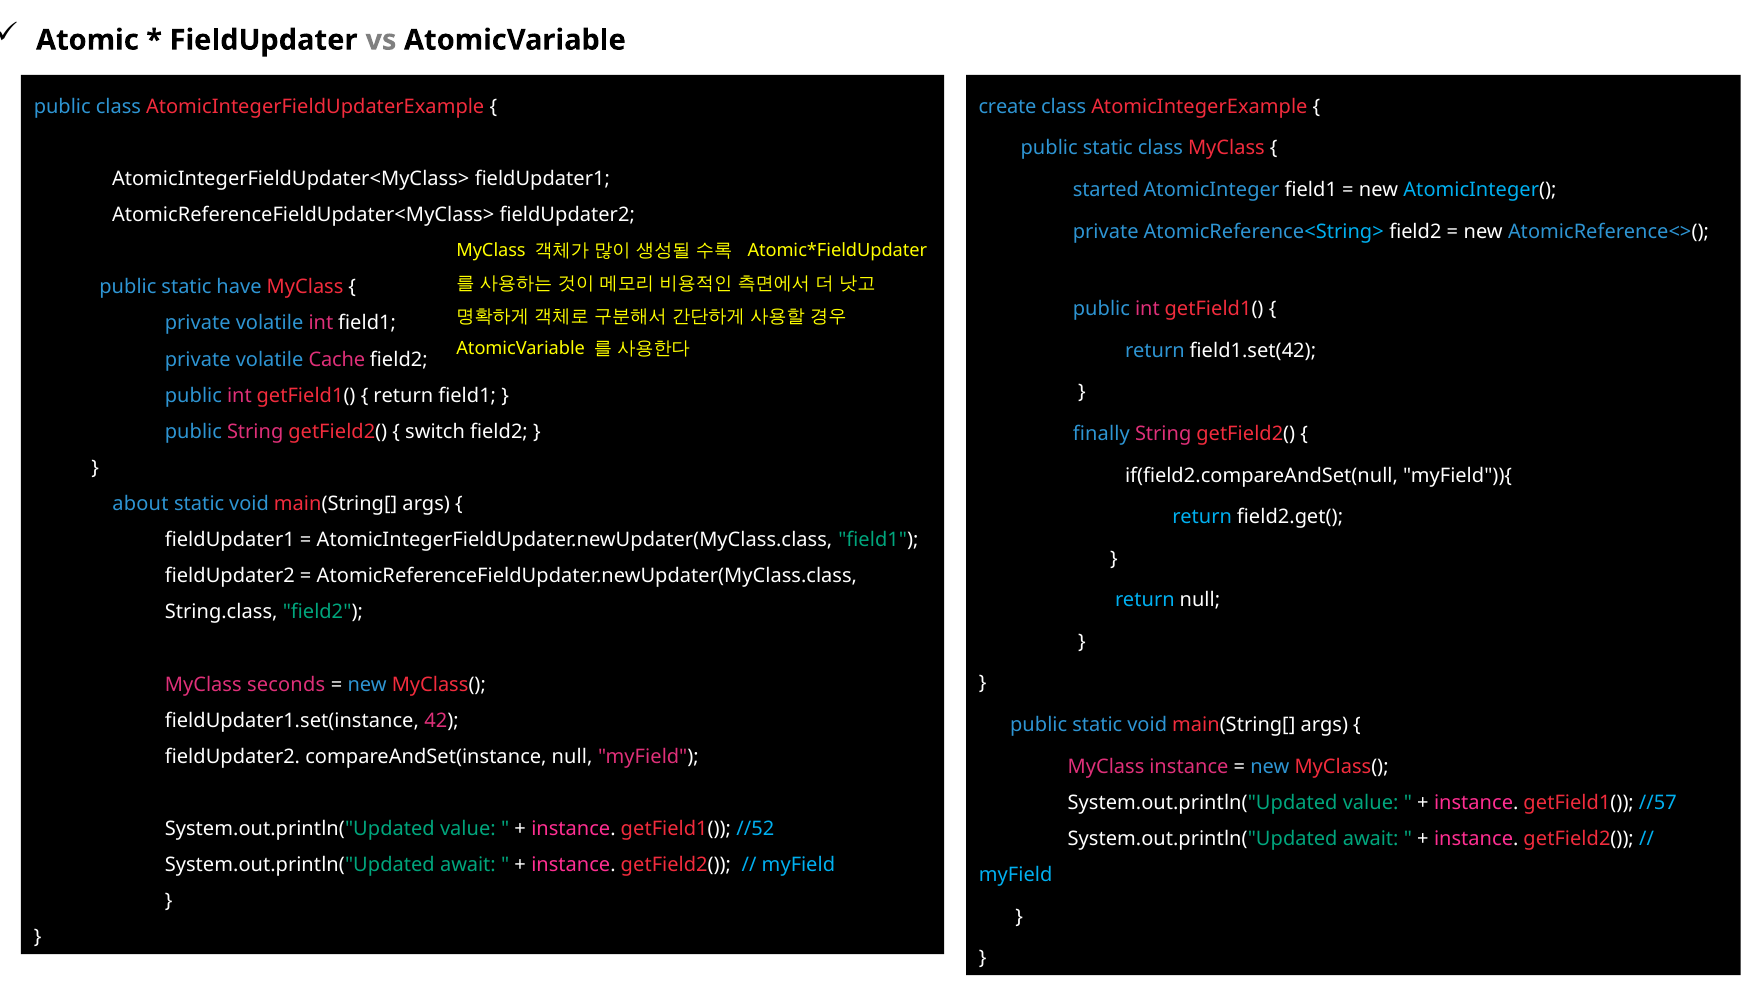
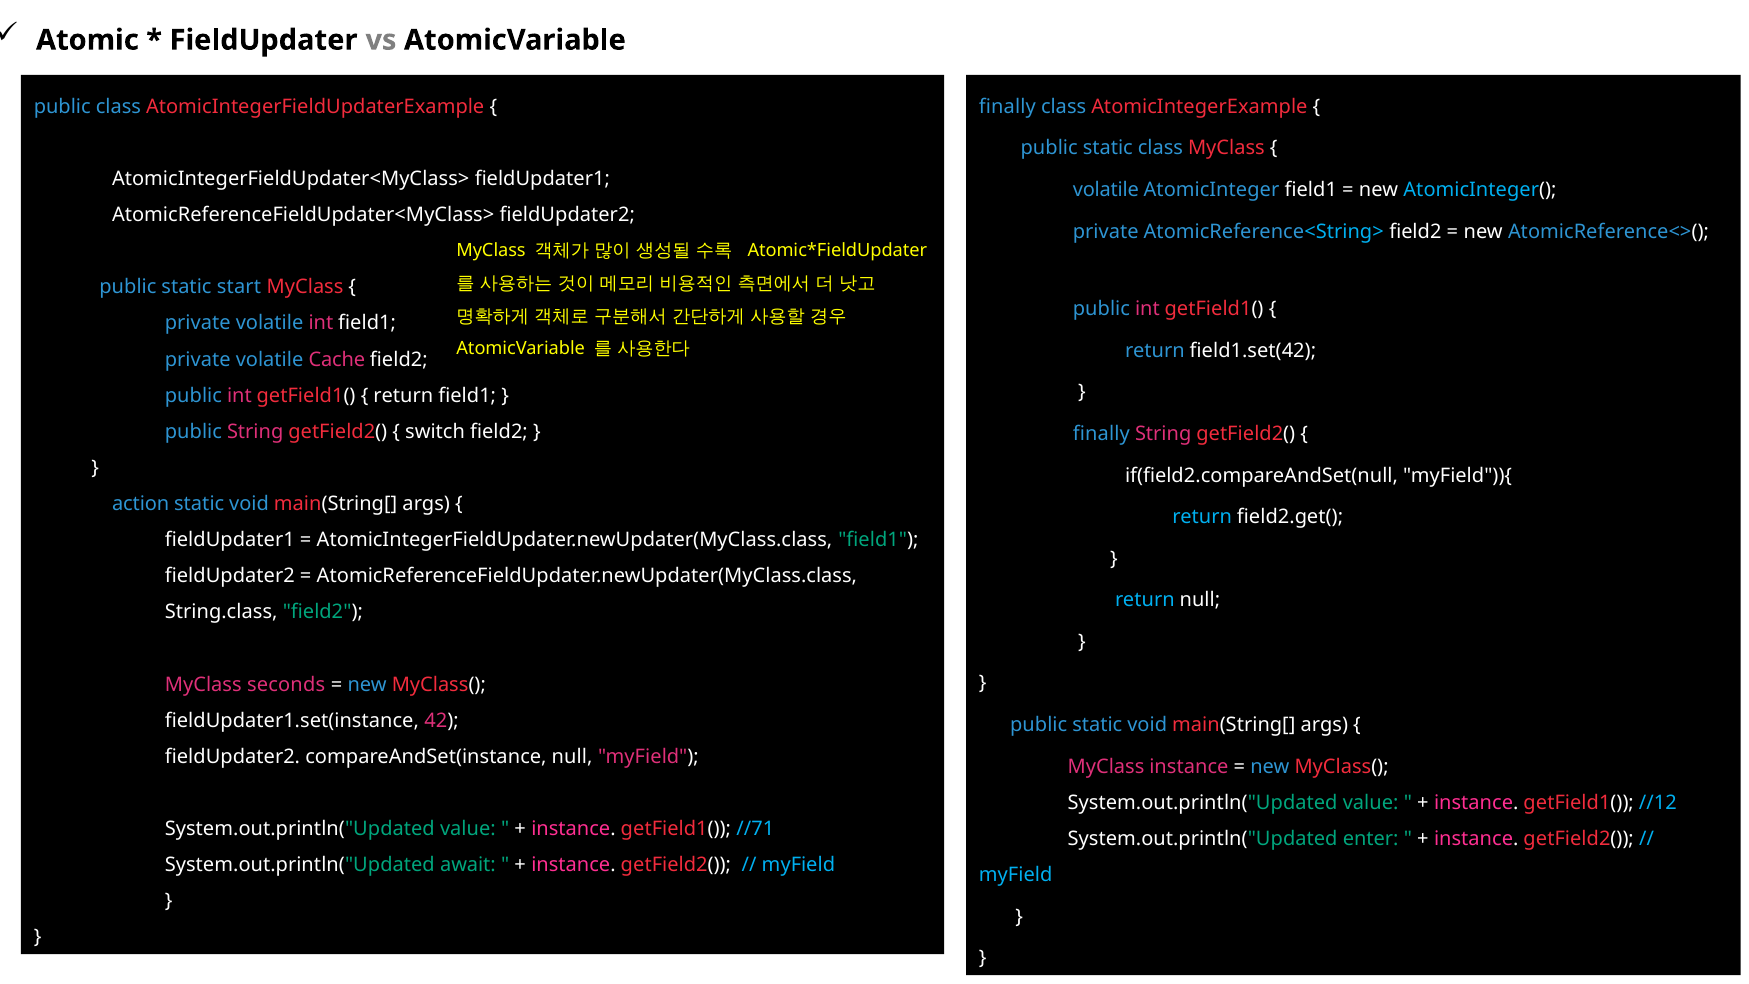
create at (1008, 107): create -> finally
started at (1106, 190): started -> volatile
have: have -> start
about: about -> action
//57: //57 -> //12
//52: //52 -> //71
await at (1371, 839): await -> enter
